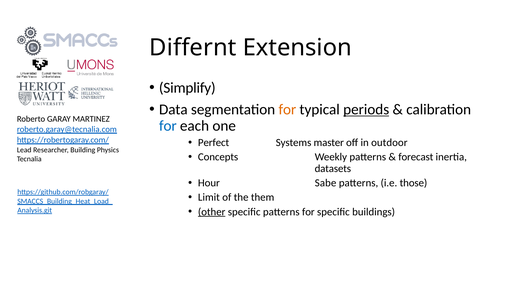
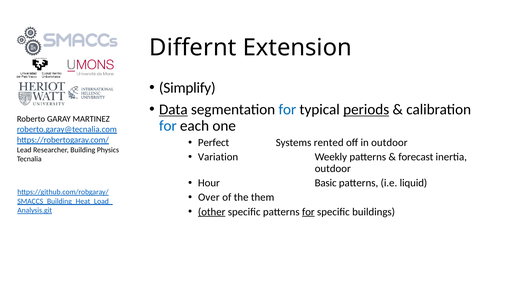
Data underline: none -> present
for at (287, 109) colour: orange -> blue
master: master -> rented
Concepts: Concepts -> Variation
datasets at (333, 169): datasets -> outdoor
Sabe: Sabe -> Basic
those: those -> liquid
Limit: Limit -> Over
for at (308, 212) underline: none -> present
